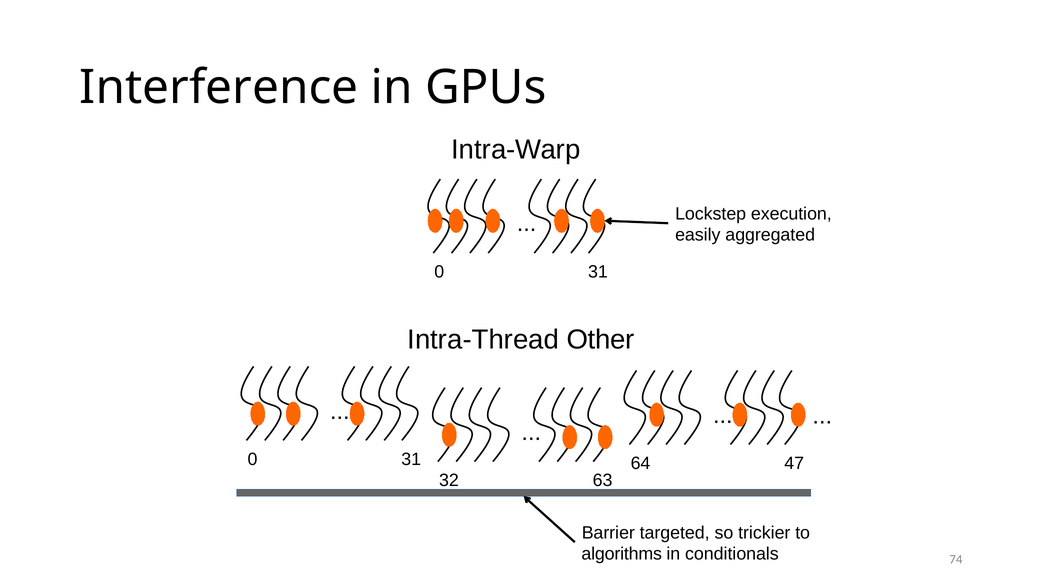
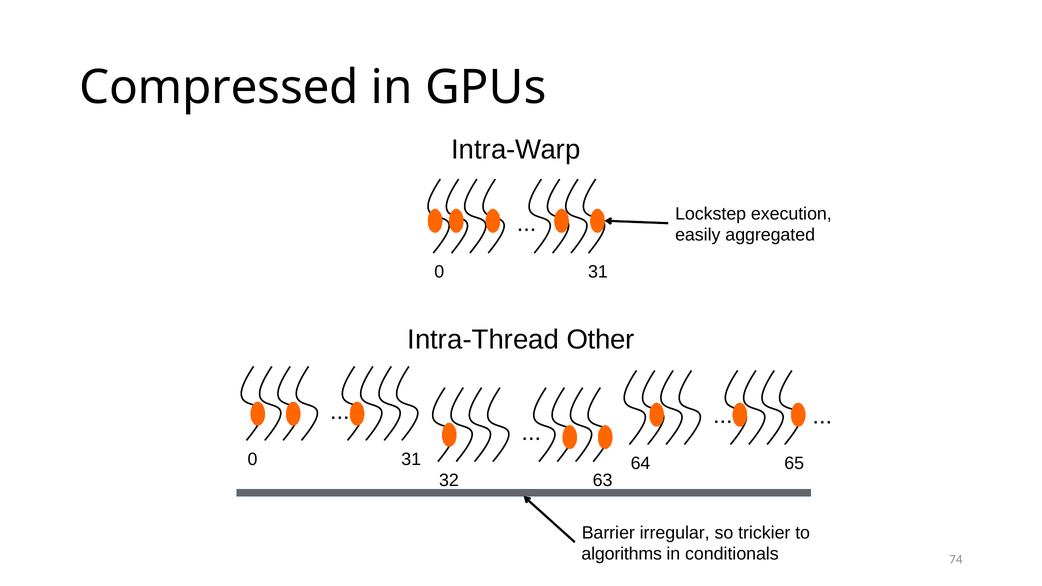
Interference: Interference -> Compressed
47: 47 -> 65
targeted: targeted -> irregular
